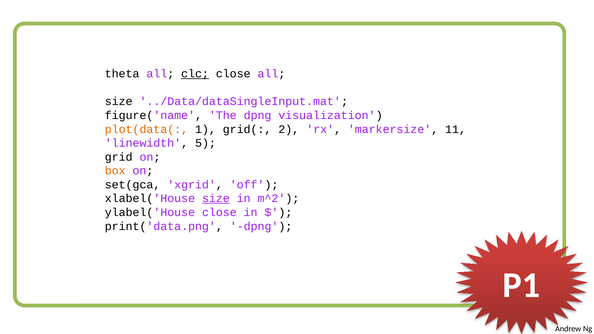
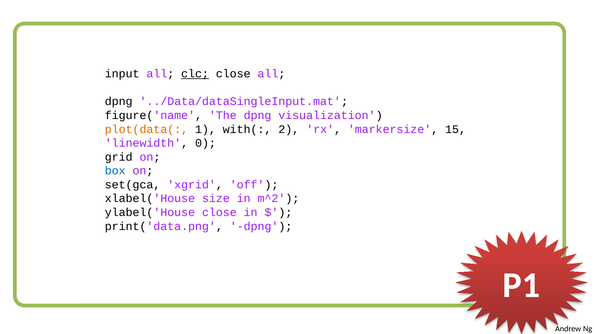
theta: theta -> input
size at (119, 102): size -> dpng
grid(: grid( -> with(
11: 11 -> 15
5: 5 -> 0
box colour: orange -> blue
size at (216, 199) underline: present -> none
